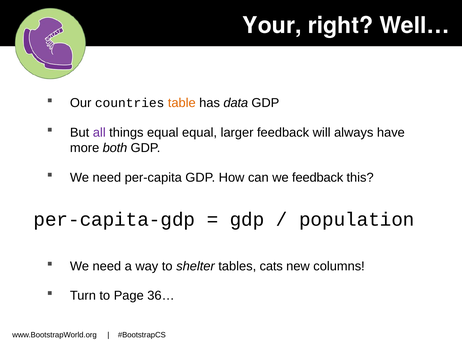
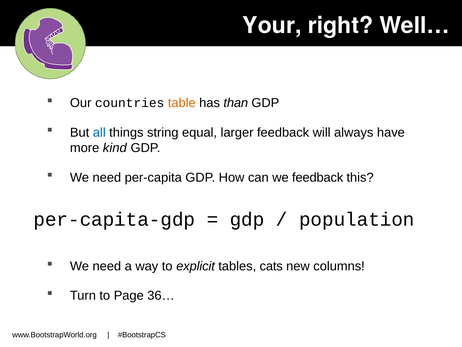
data: data -> than
all colour: purple -> blue
things equal: equal -> string
both: both -> kind
shelter: shelter -> explicit
